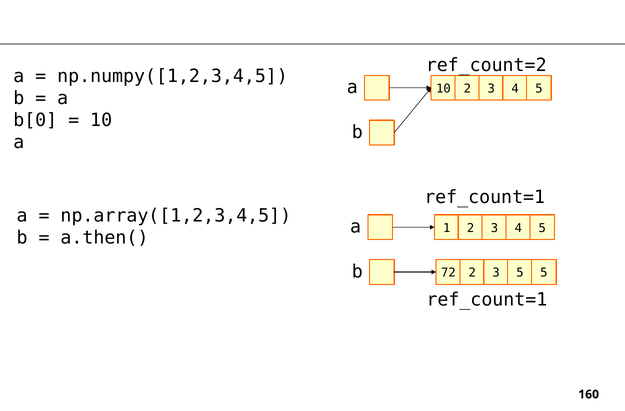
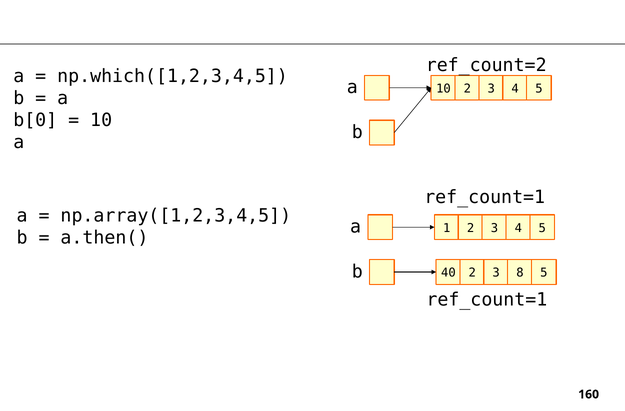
np.numpy([1,2,3,4,5: np.numpy([1,2,3,4,5 -> np.which([1,2,3,4,5
72: 72 -> 40
3 5: 5 -> 8
